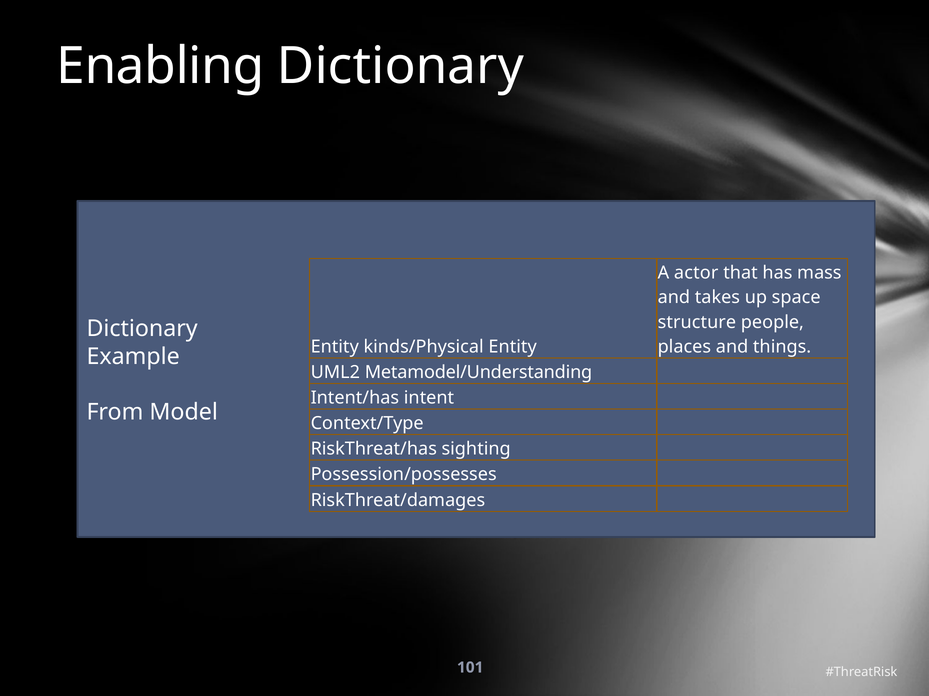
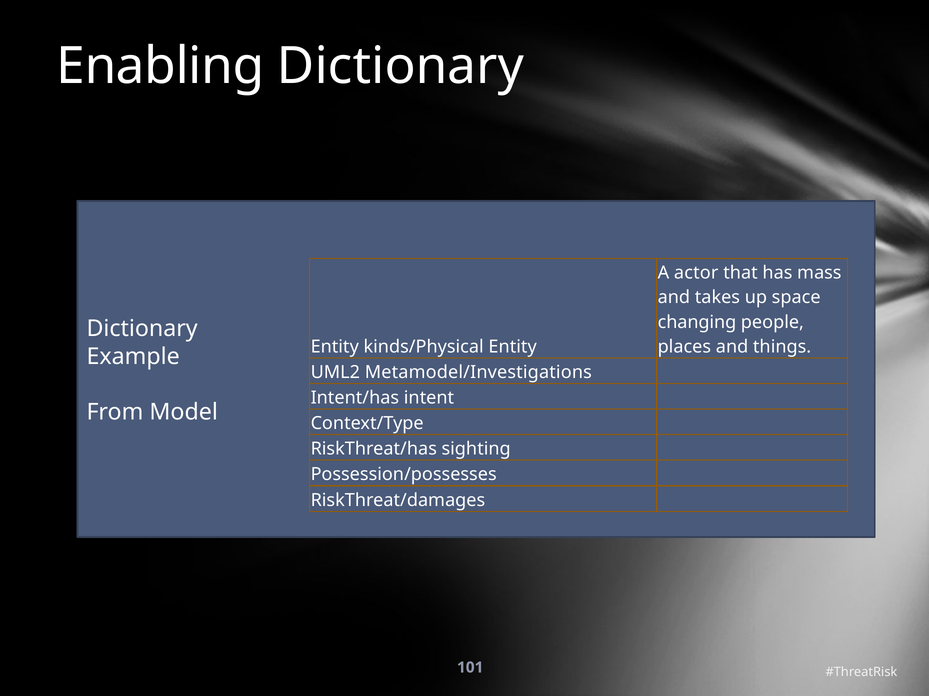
structure: structure -> changing
Metamodel/Understanding: Metamodel/Understanding -> Metamodel/Investigations
